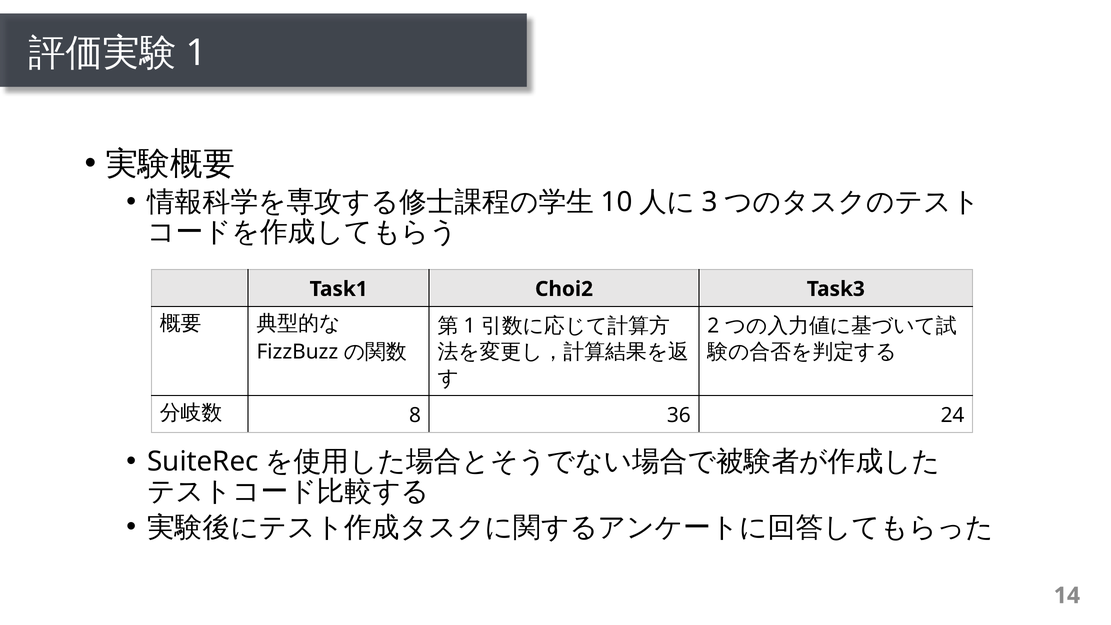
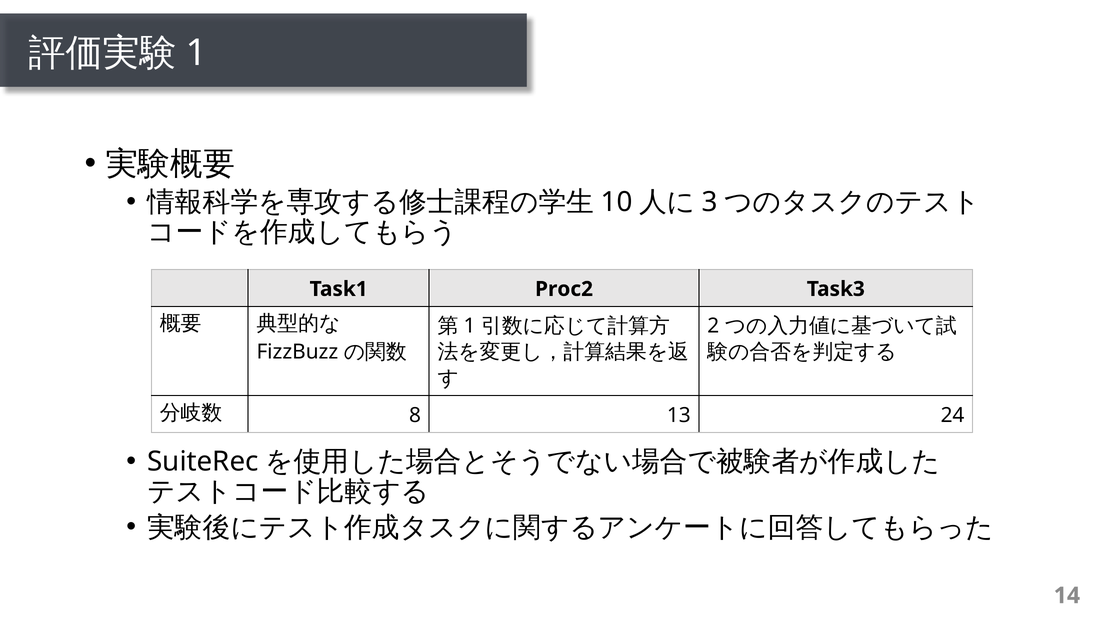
Choi2: Choi2 -> Proc2
36: 36 -> 13
